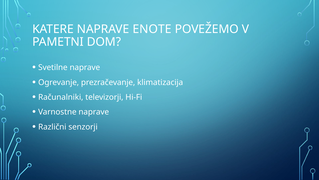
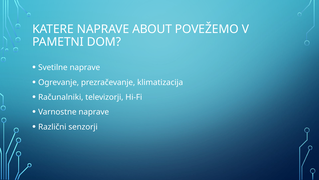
ENOTE: ENOTE -> ABOUT
